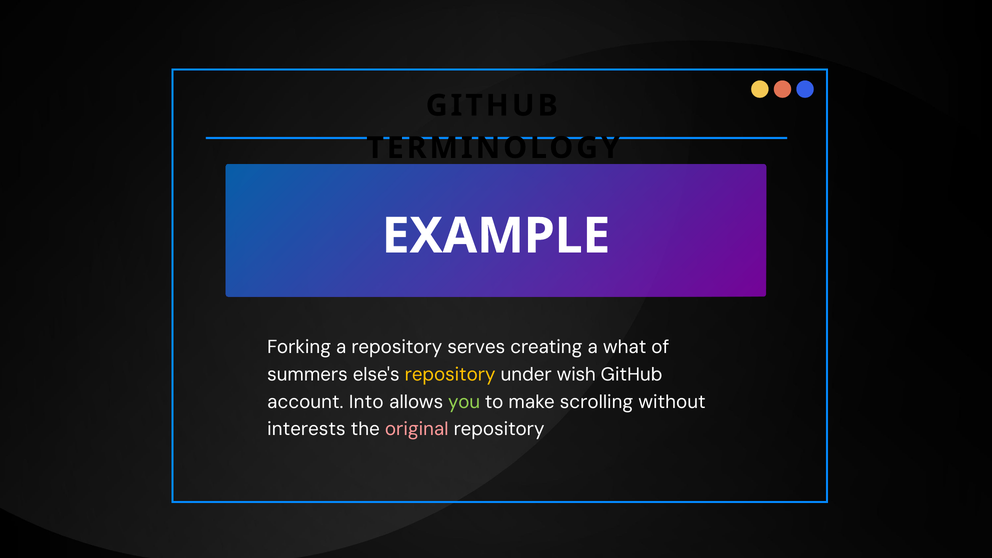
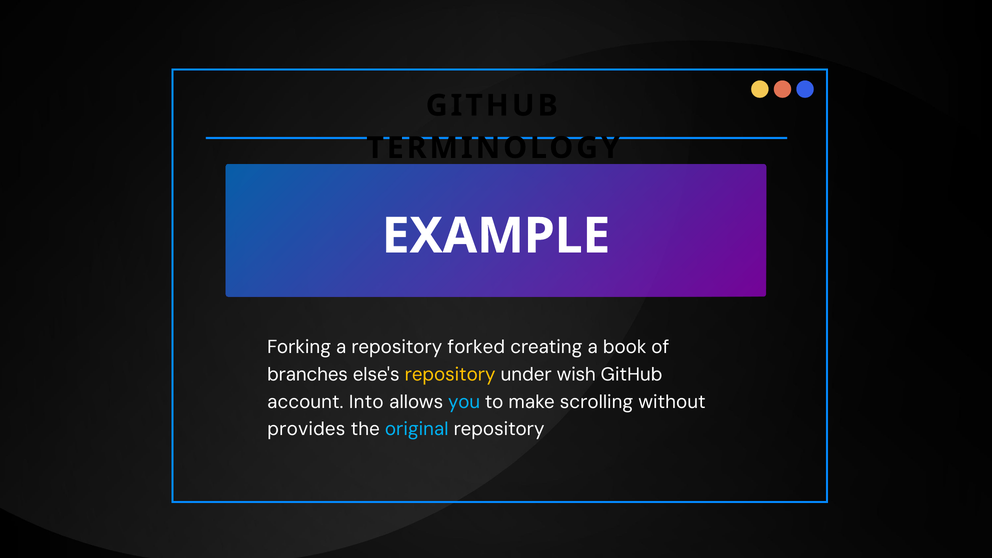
serves: serves -> forked
what: what -> book
summers: summers -> branches
you colour: light green -> light blue
interests: interests -> provides
original colour: pink -> light blue
